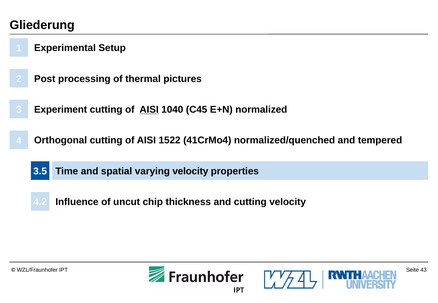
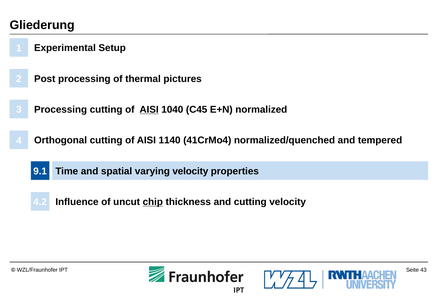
Experiment at (61, 110): Experiment -> Processing
1522: 1522 -> 1140
3.5: 3.5 -> 9.1
chip underline: none -> present
